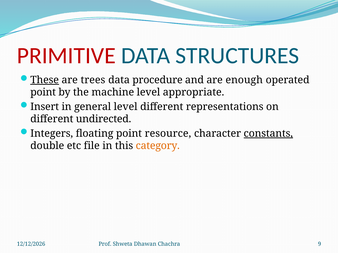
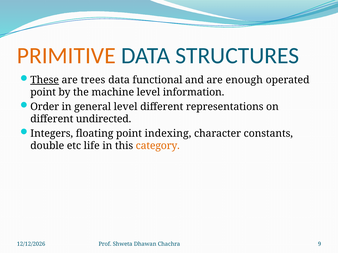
PRIMITIVE colour: red -> orange
procedure: procedure -> functional
appropriate: appropriate -> information
Insert: Insert -> Order
resource: resource -> indexing
constants underline: present -> none
file: file -> life
